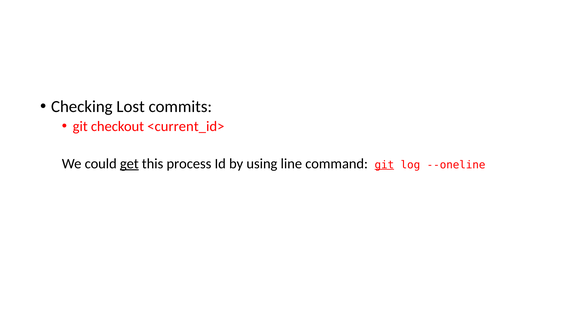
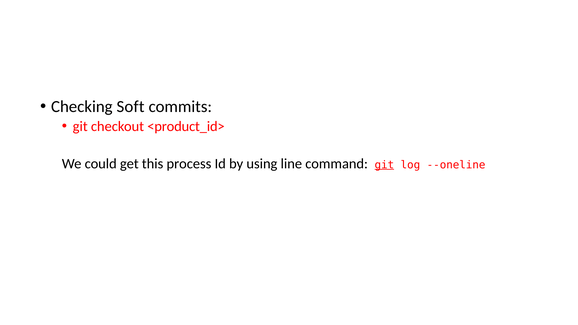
Lost: Lost -> Soft
<current_id>: <current_id> -> <product_id>
get underline: present -> none
